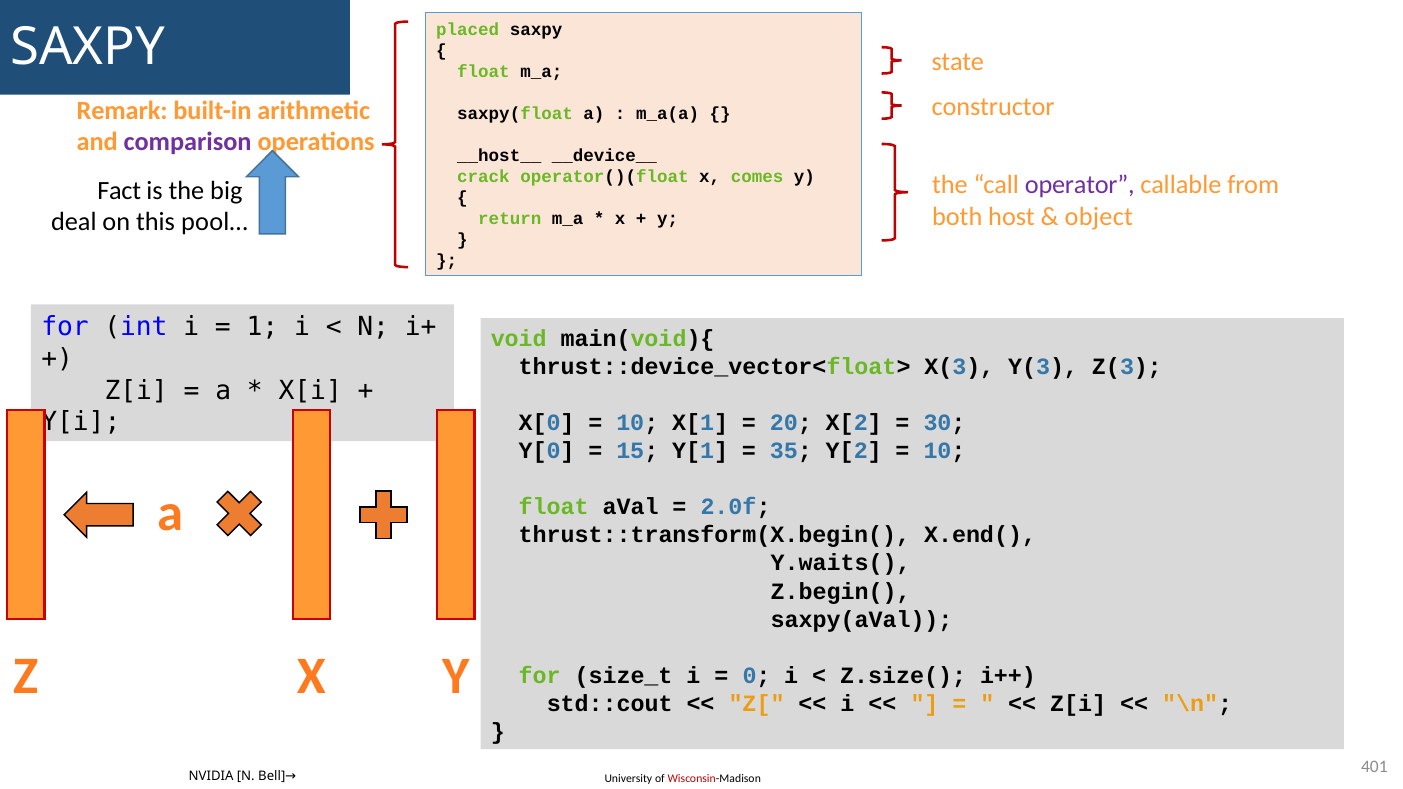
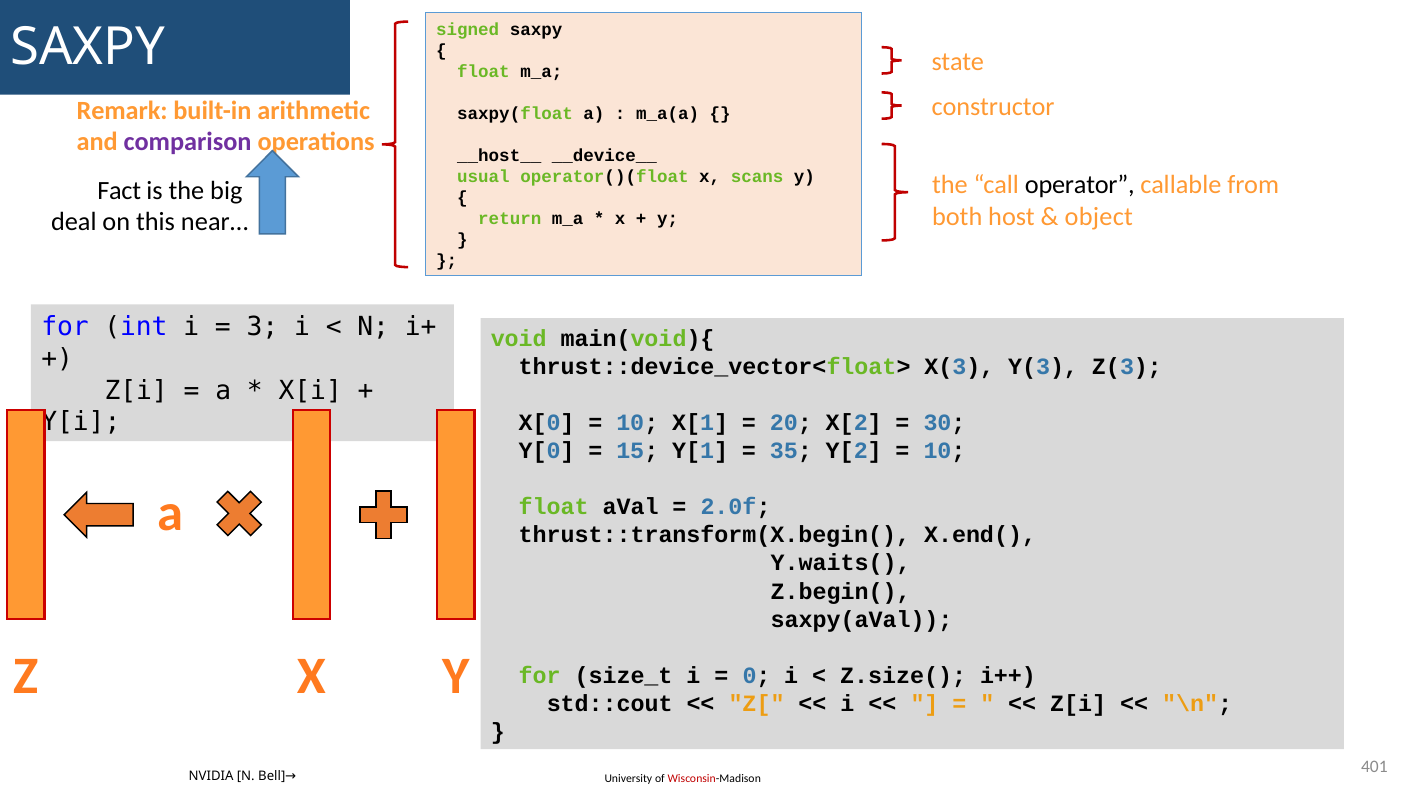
placed: placed -> signed
crack: crack -> usual
comes: comes -> scans
operator colour: purple -> black
pool…: pool… -> near…
1: 1 -> 3
